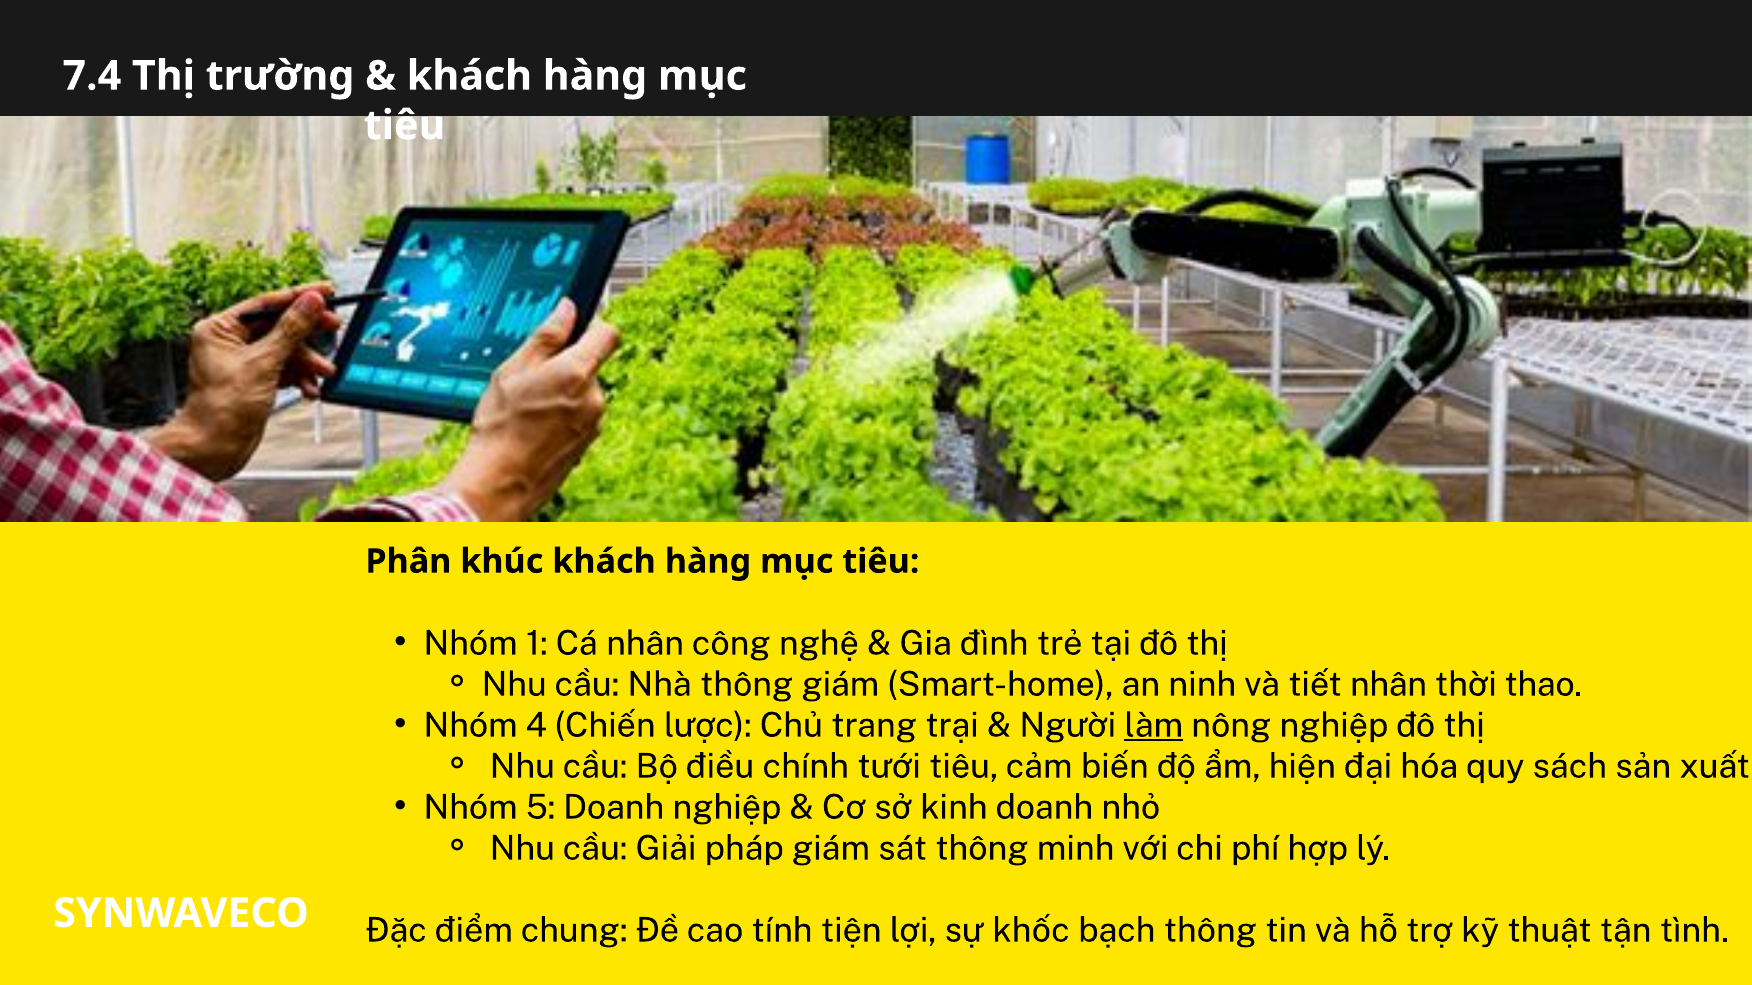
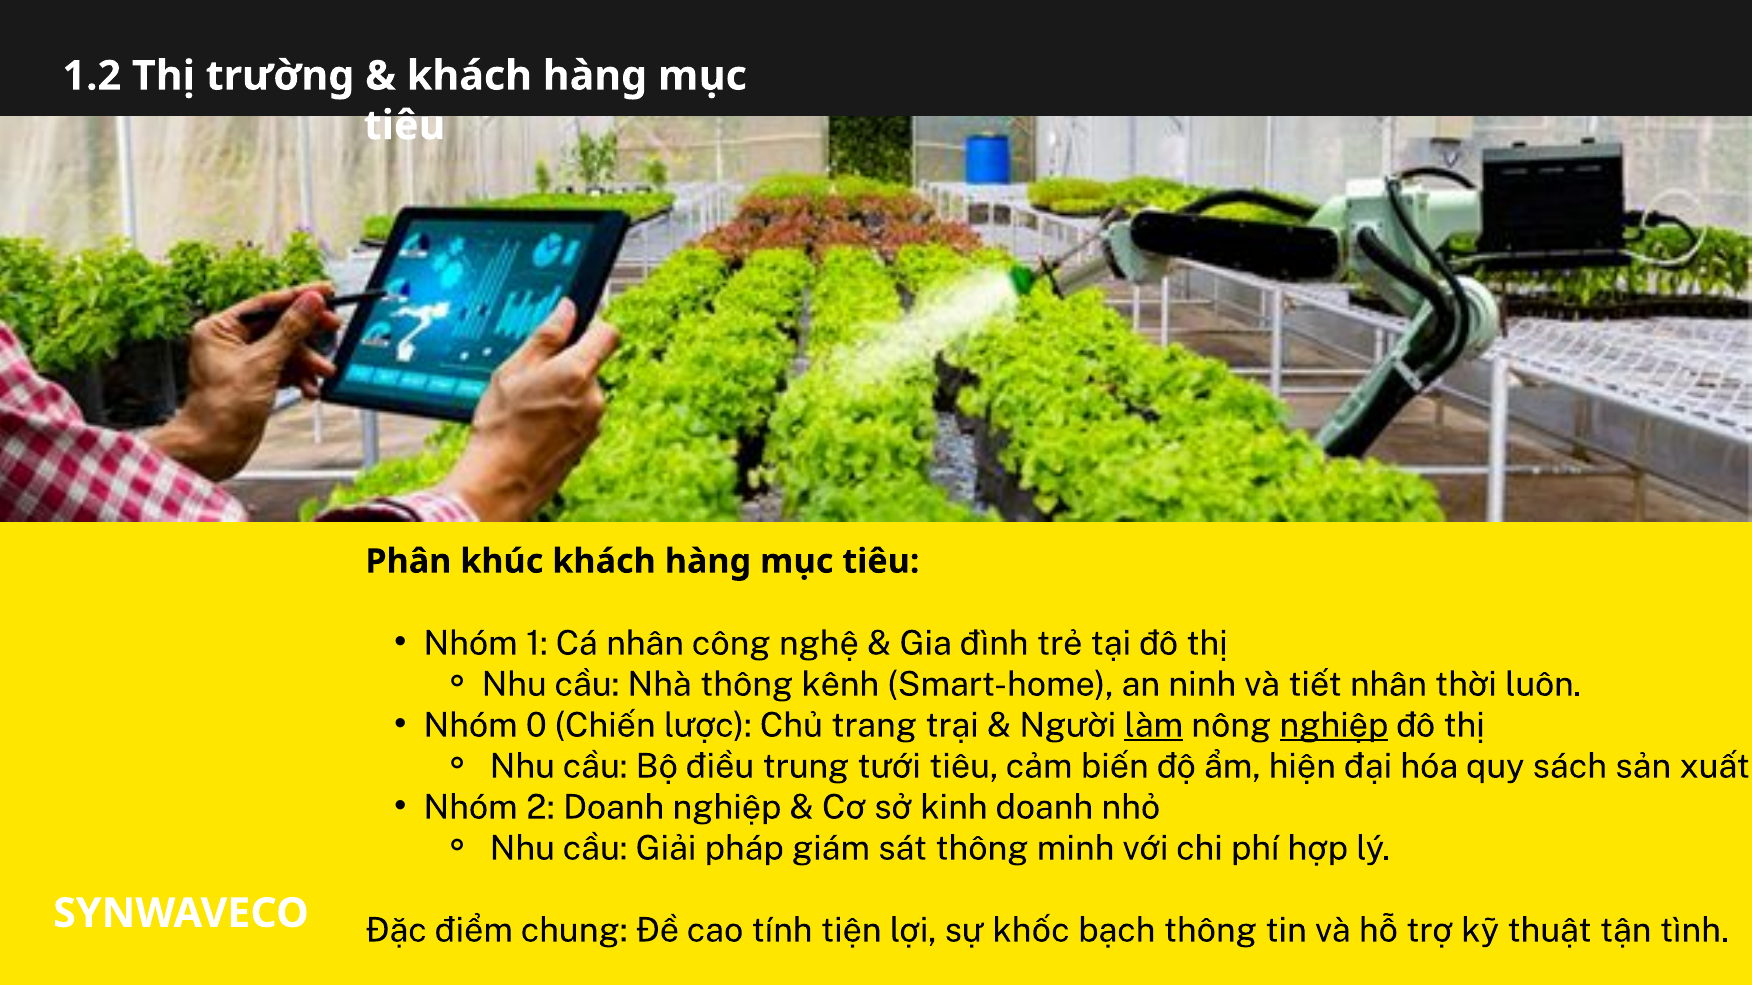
7.4: 7.4 -> 1.2
thông giám: giám -> kênh
thao: thao -> luôn
4: 4 -> 0
nghiệp at (1334, 726) underline: none -> present
chính: chính -> trung
5: 5 -> 2
